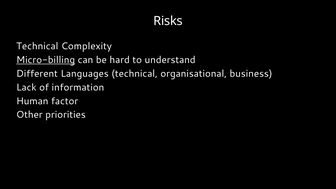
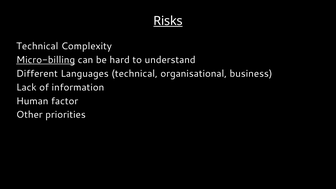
Risks underline: none -> present
